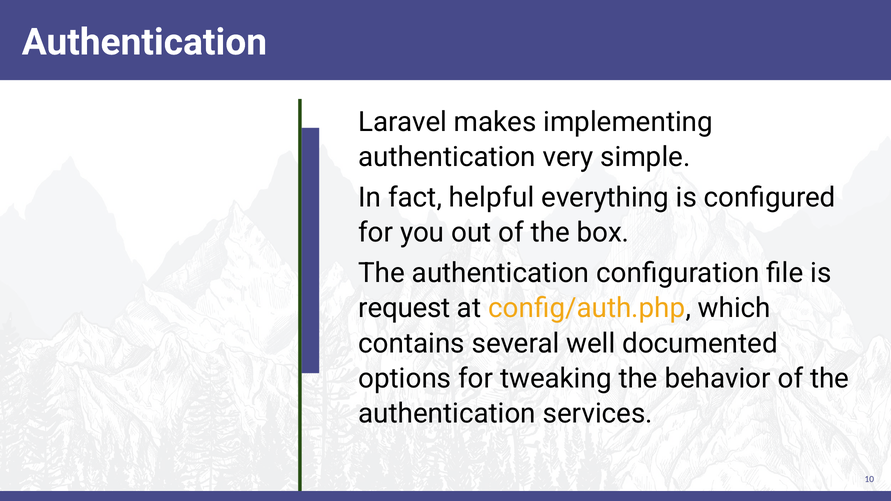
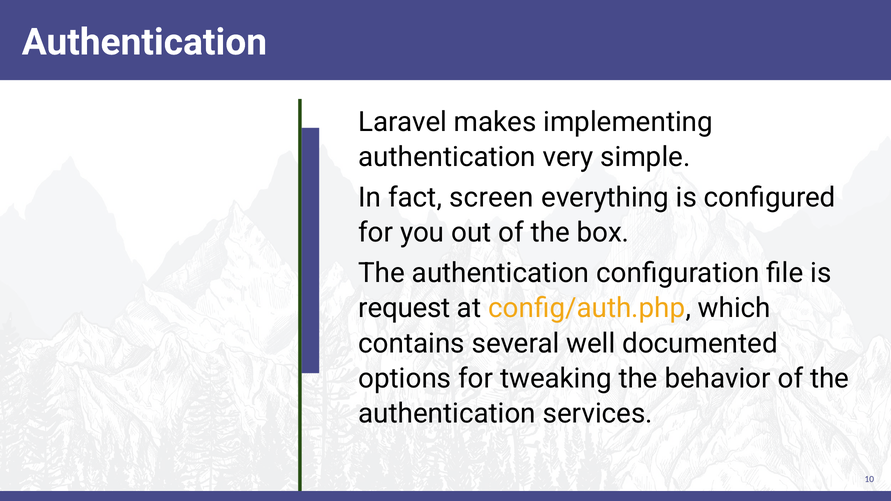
helpful: helpful -> screen
